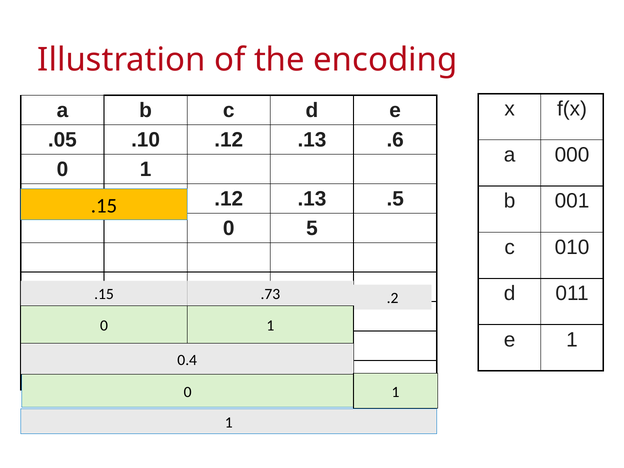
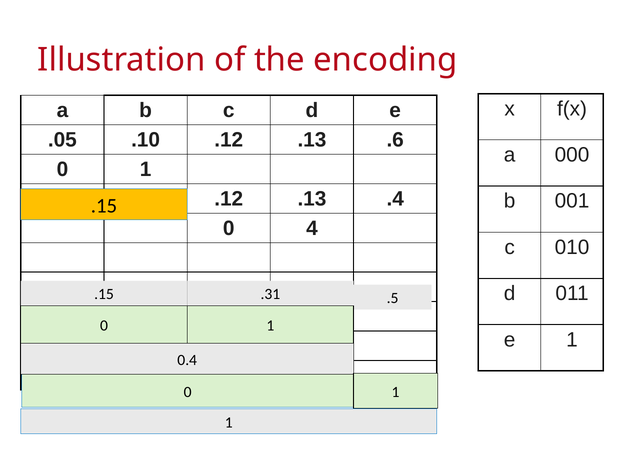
.5: .5 -> .4
5: 5 -> 4
.73: .73 -> .31
.2: .2 -> .5
